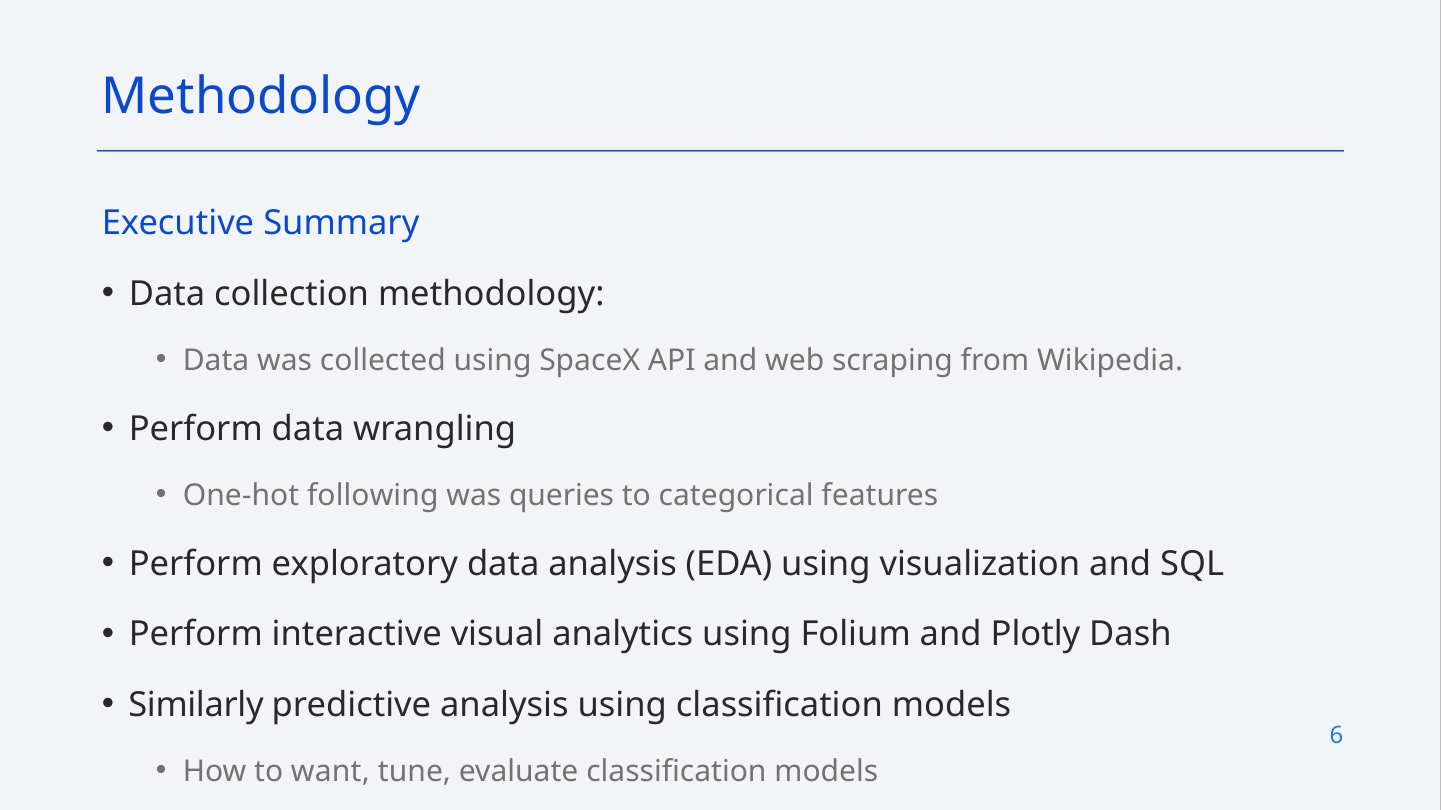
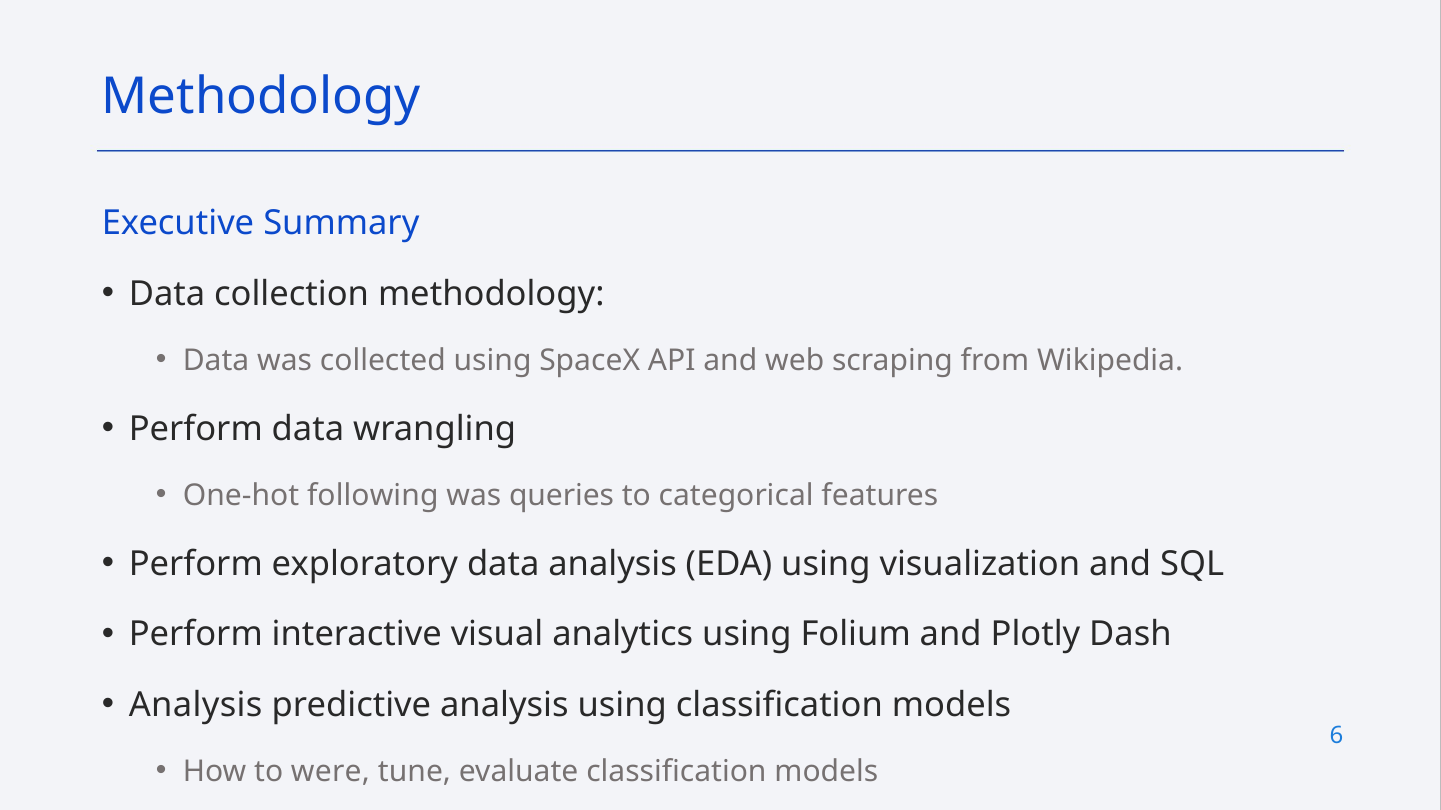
Similarly at (196, 705): Similarly -> Analysis
want: want -> were
